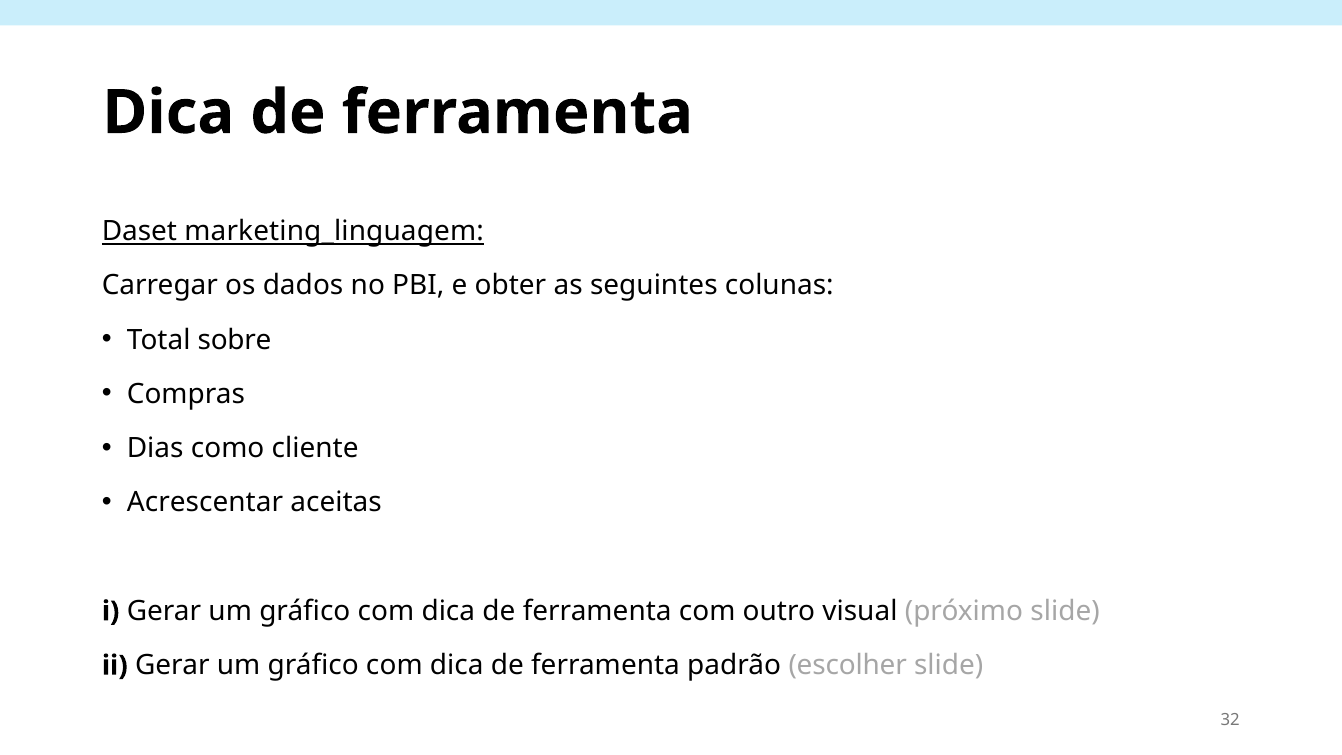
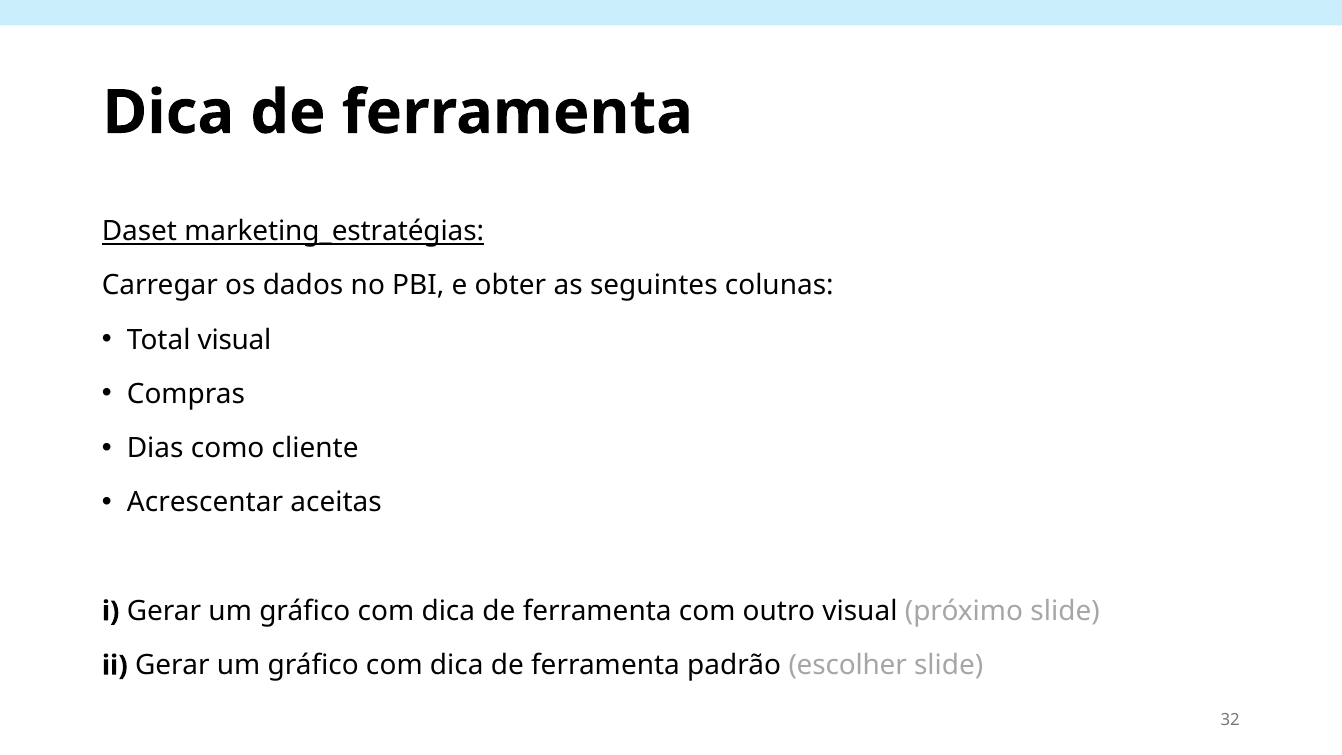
marketing_linguagem: marketing_linguagem -> marketing_estratégias
Total sobre: sobre -> visual
